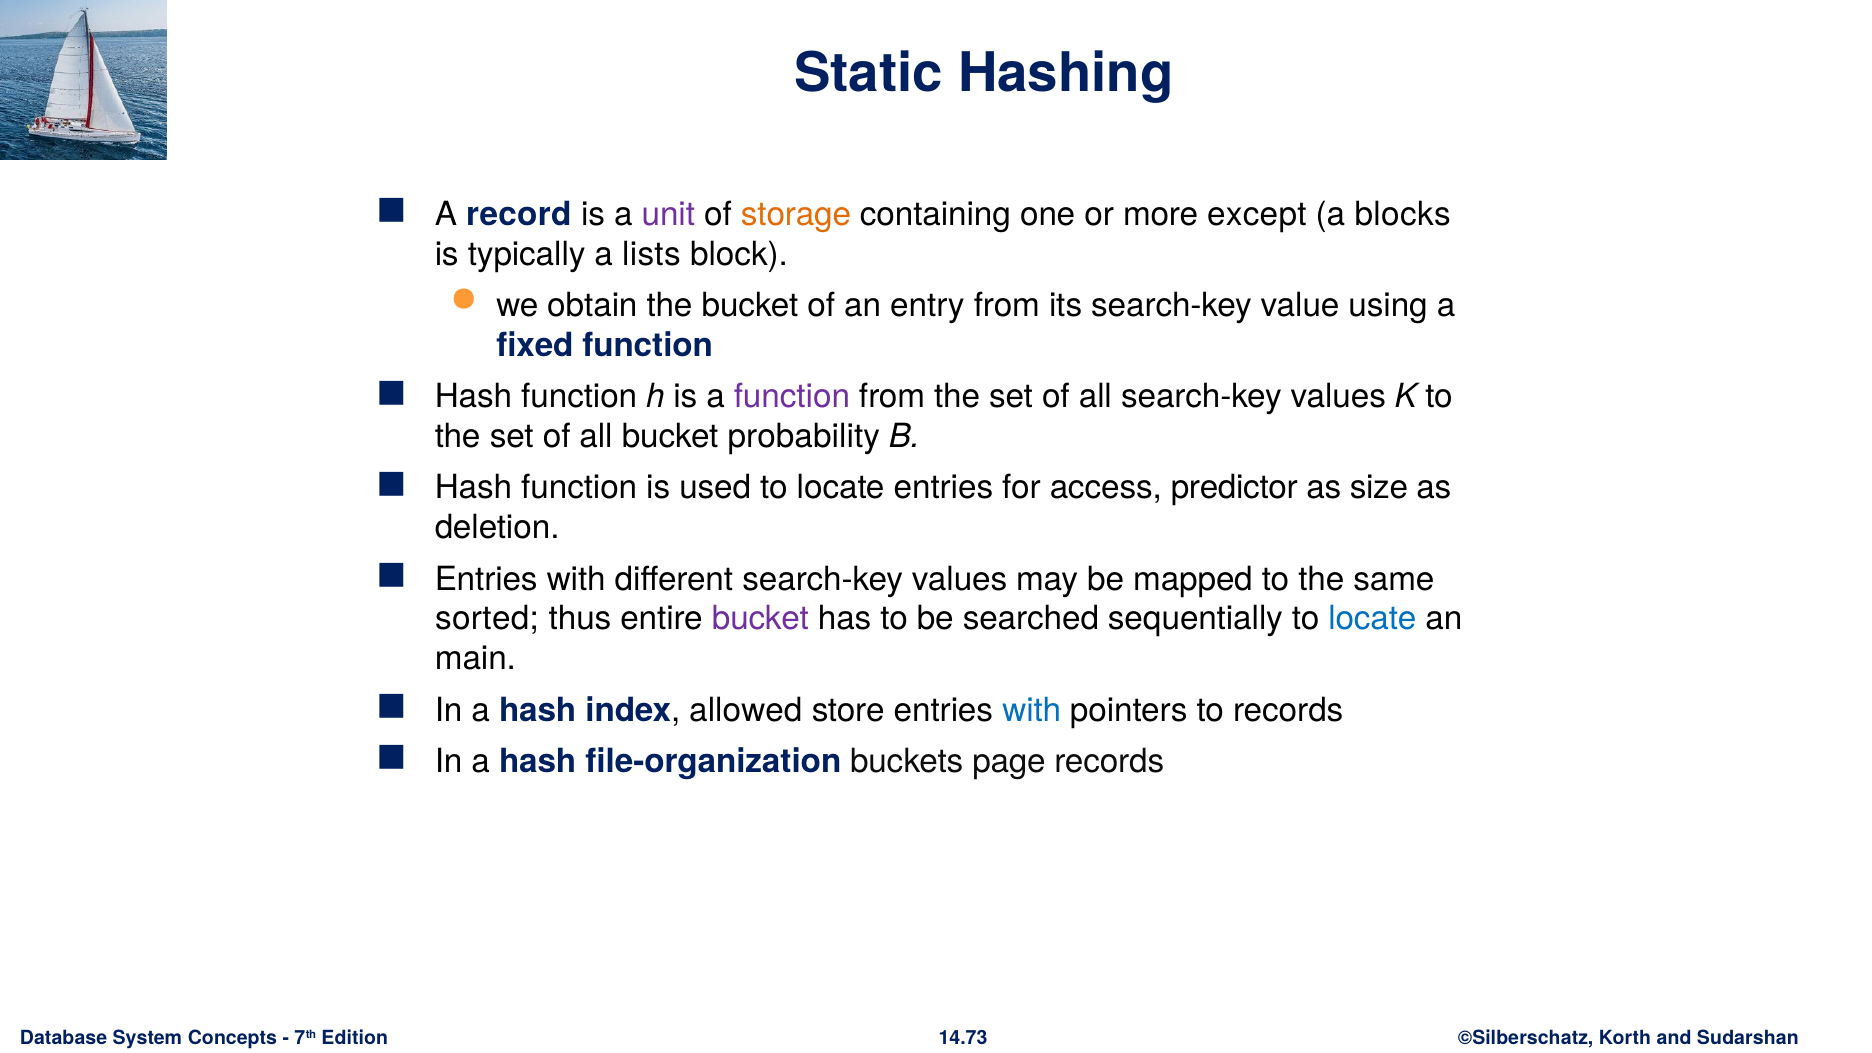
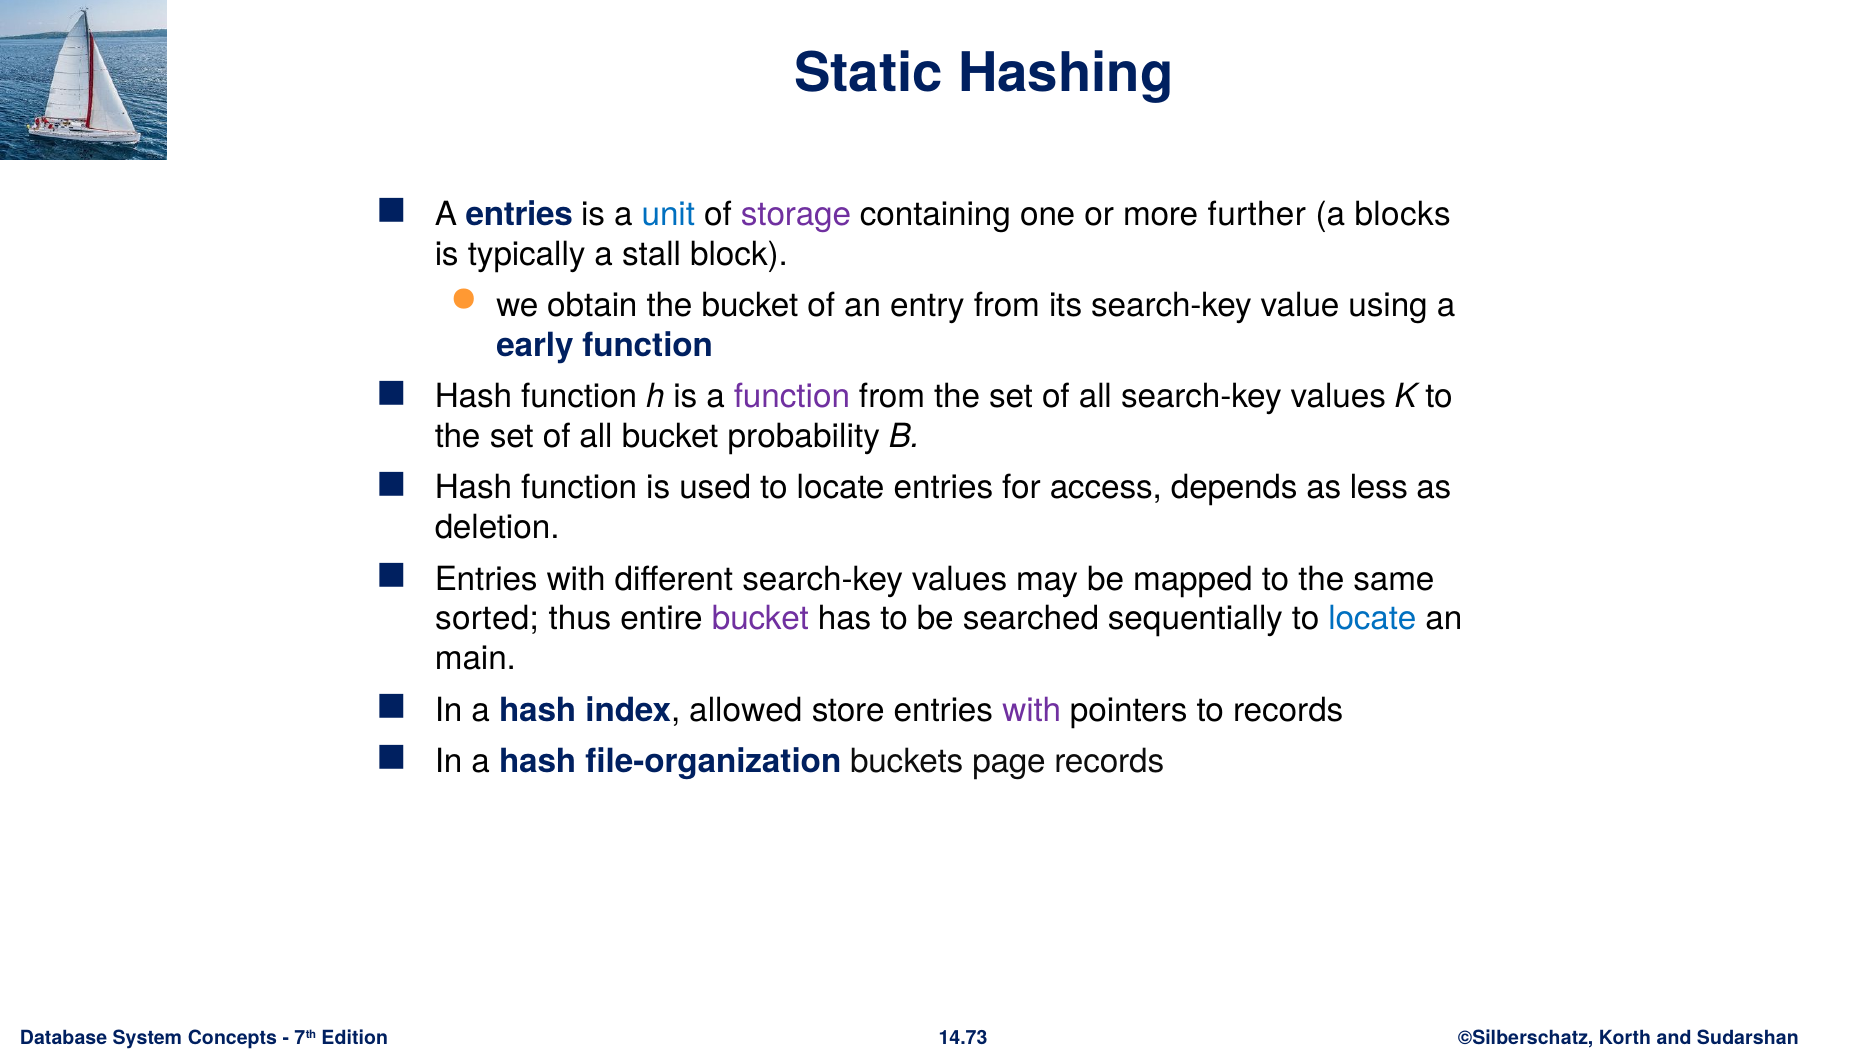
A record: record -> entries
unit colour: purple -> blue
storage colour: orange -> purple
except: except -> further
lists: lists -> stall
fixed: fixed -> early
predictor: predictor -> depends
size: size -> less
with at (1032, 710) colour: blue -> purple
